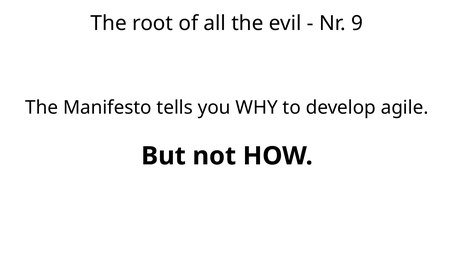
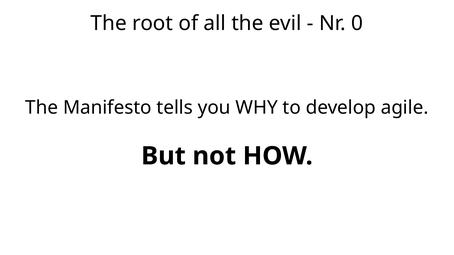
9: 9 -> 0
